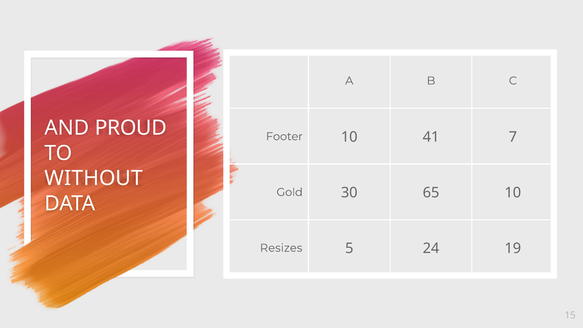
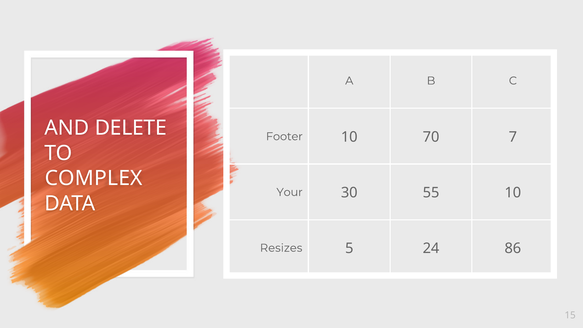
PROUD: PROUD -> DELETE
41: 41 -> 70
WITHOUT: WITHOUT -> COMPLEX
Gold: Gold -> Your
65: 65 -> 55
19: 19 -> 86
